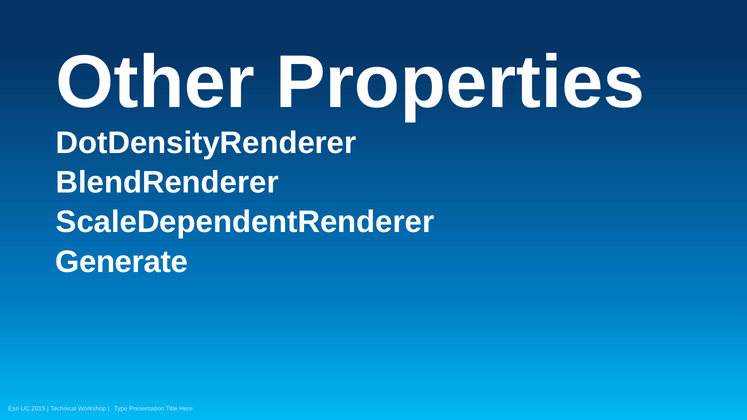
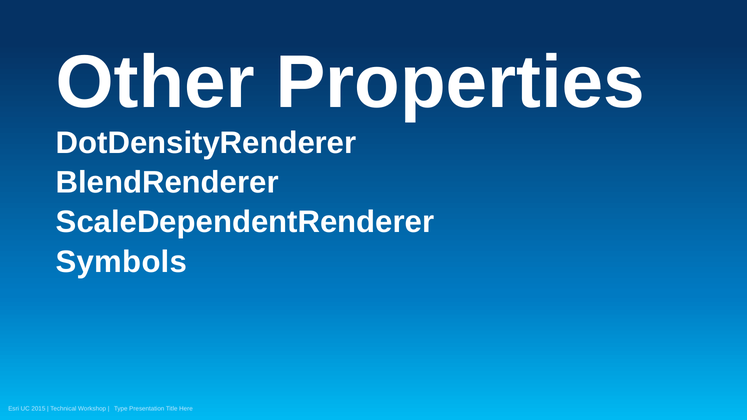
Generate: Generate -> Symbols
